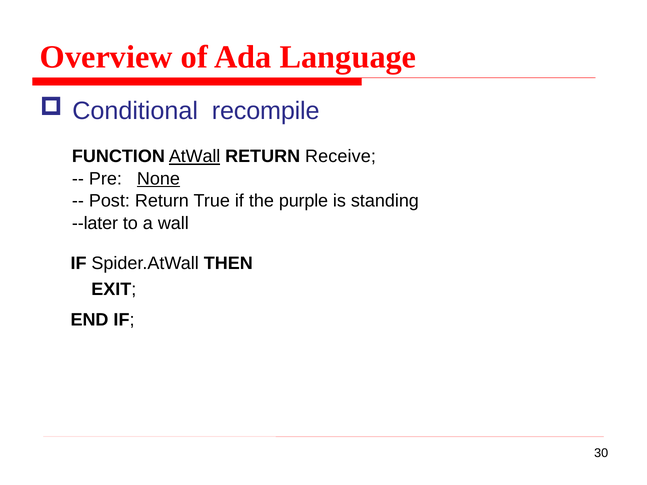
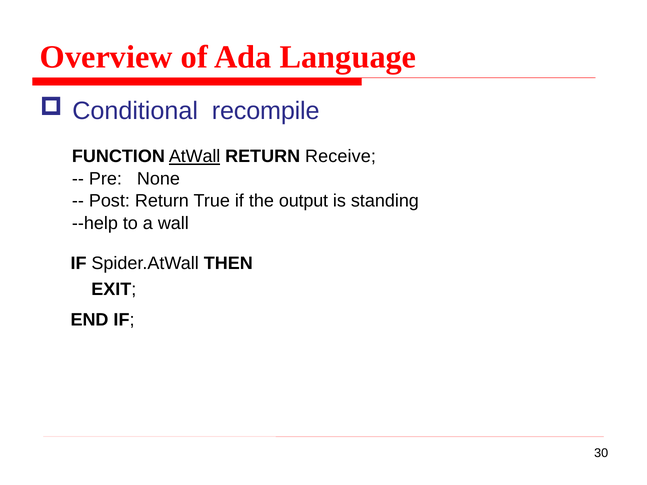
None underline: present -> none
purple: purple -> output
--later: --later -> --help
